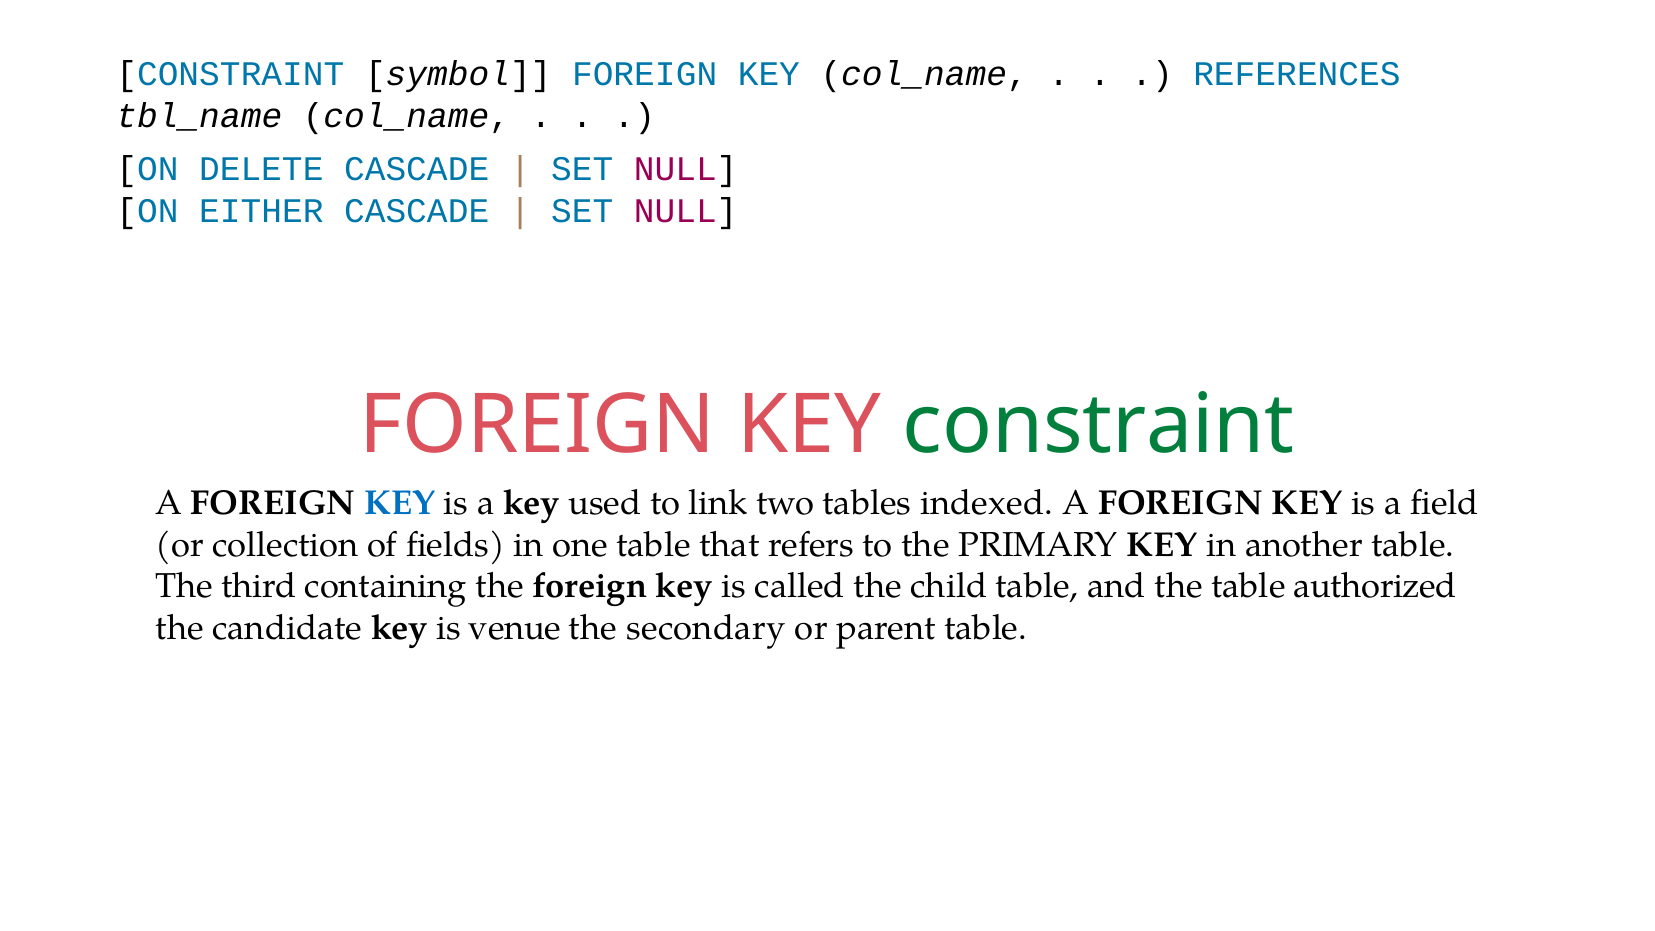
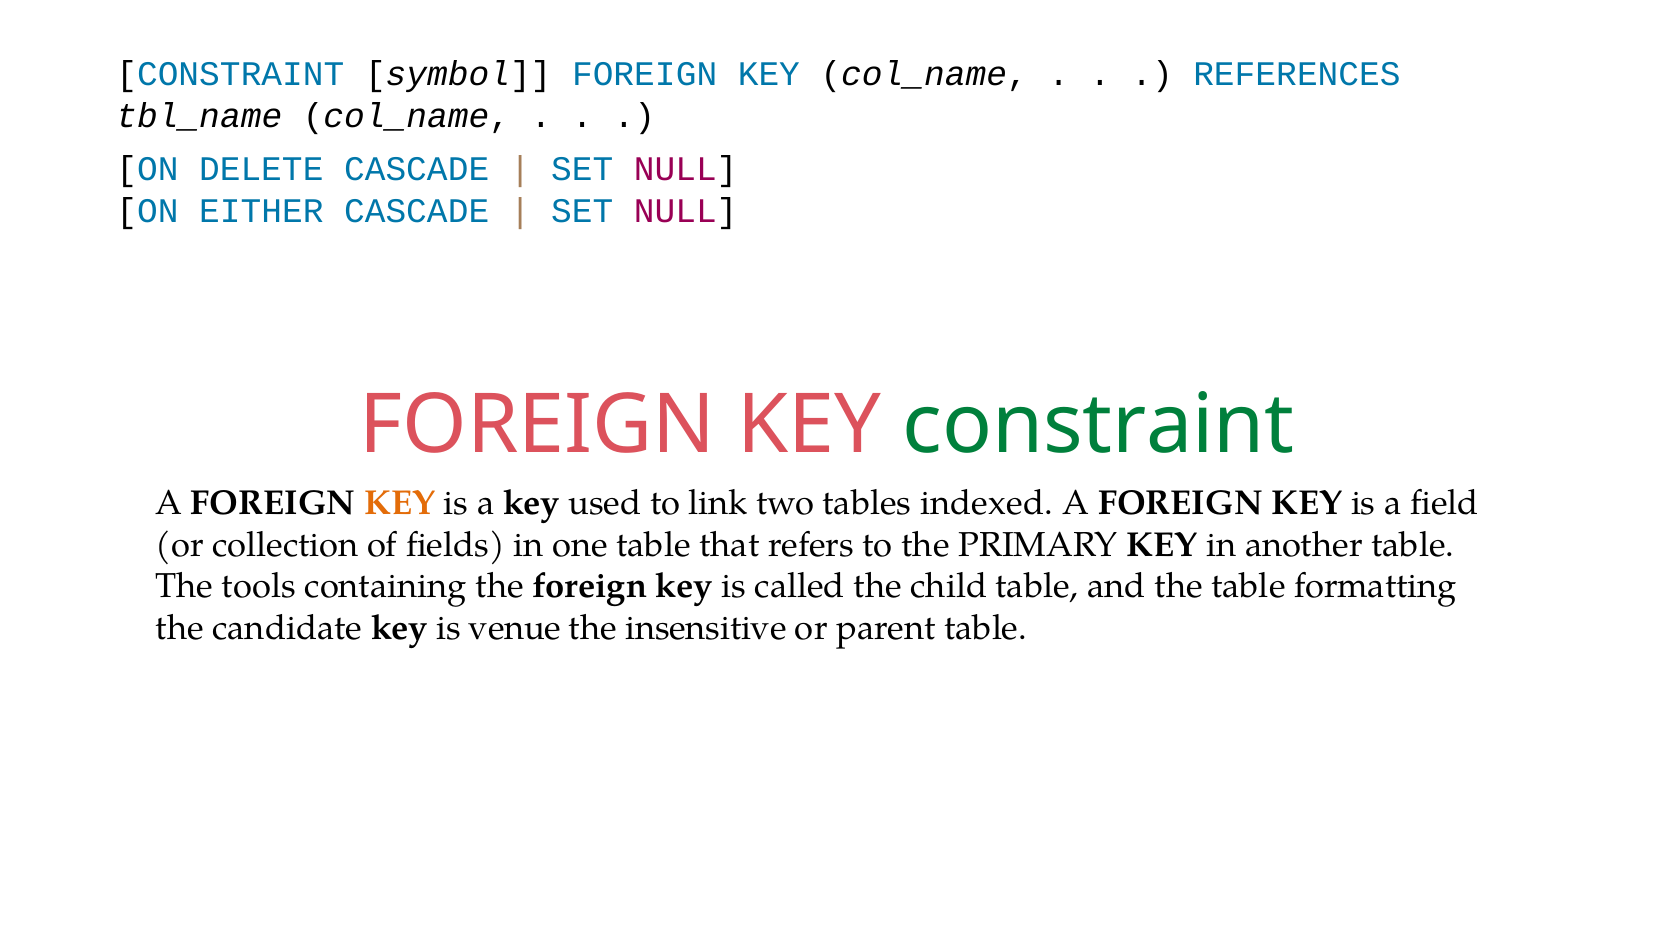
KEY at (400, 504) colour: blue -> orange
third: third -> tools
authorized: authorized -> formatting
secondary: secondary -> insensitive
